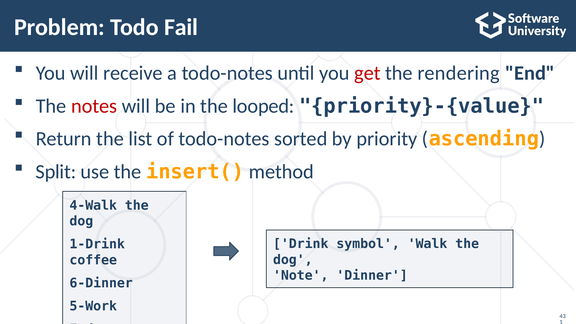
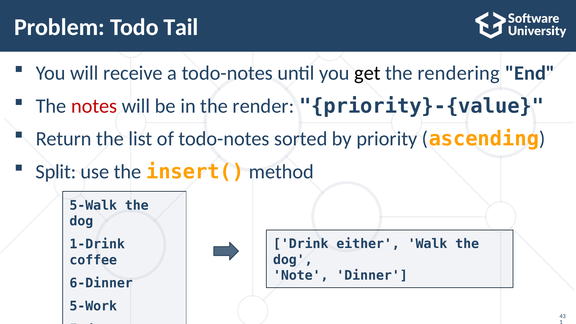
Fail: Fail -> Tail
get colour: red -> black
looped: looped -> render
4-Walk: 4-Walk -> 5-Walk
symbol: symbol -> either
